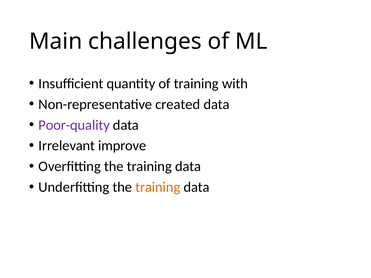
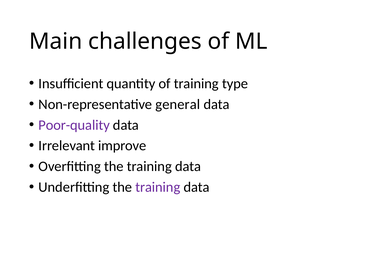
with: with -> type
created: created -> general
training at (158, 187) colour: orange -> purple
